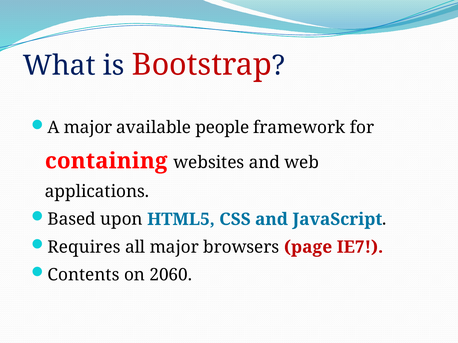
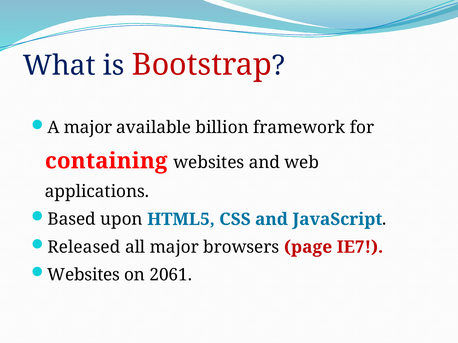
people: people -> billion
Requires: Requires -> Released
Contents at (83, 275): Contents -> Websites
2060: 2060 -> 2061
